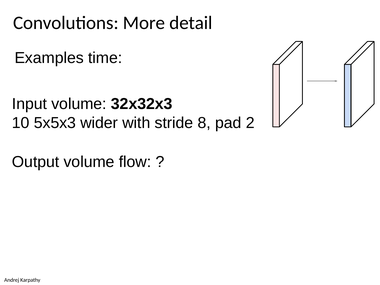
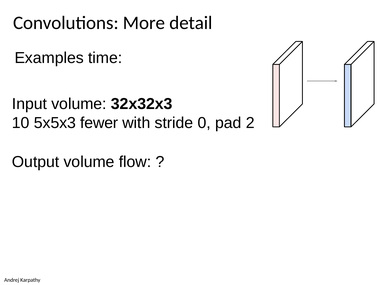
wider: wider -> fewer
8: 8 -> 0
